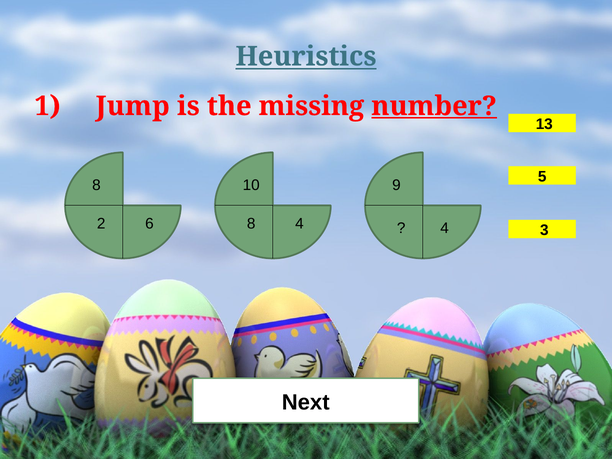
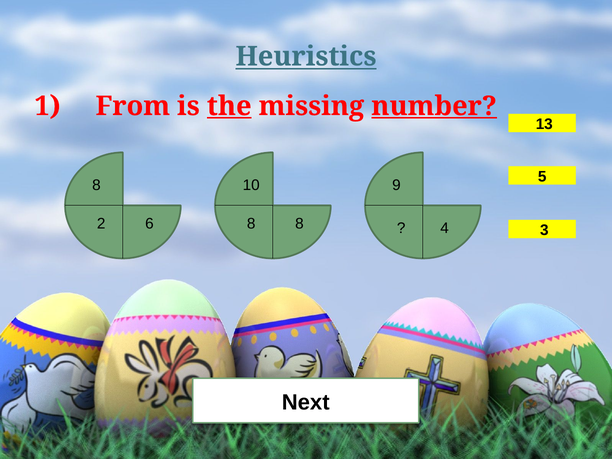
Jump: Jump -> From
the underline: none -> present
8 4: 4 -> 8
